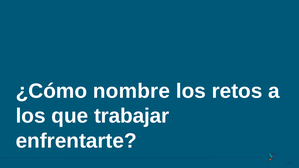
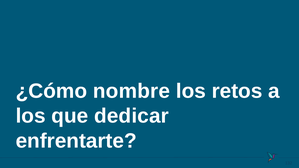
trabajar: trabajar -> dedicar
